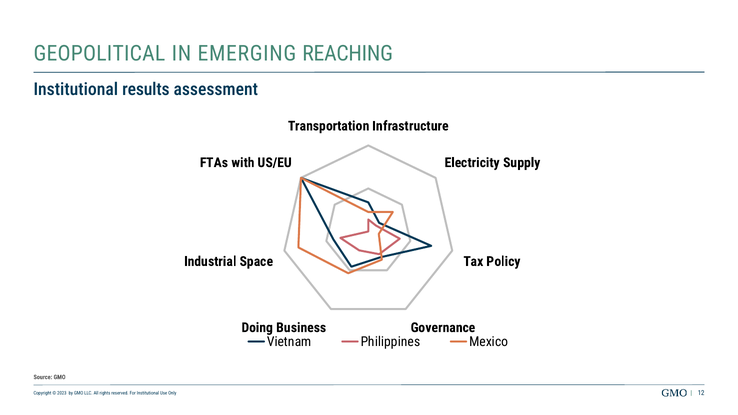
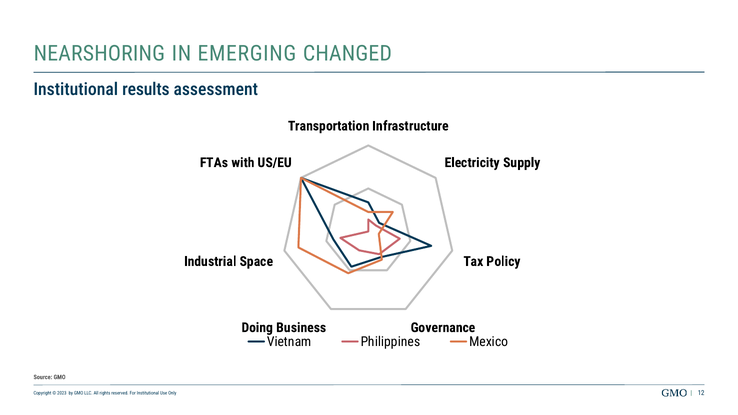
GEOPOLITICAL: GEOPOLITICAL -> NEARSHORING
REACHING: REACHING -> CHANGED
